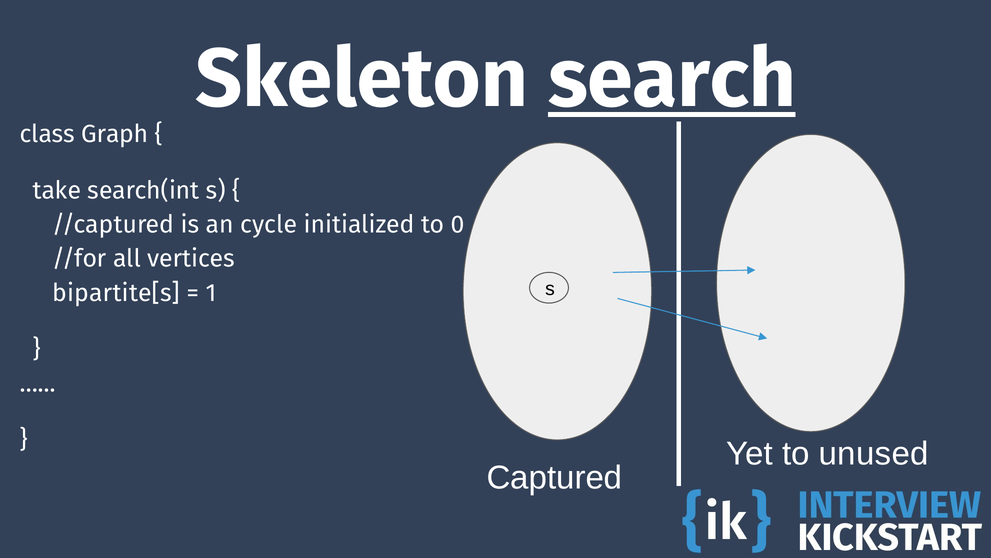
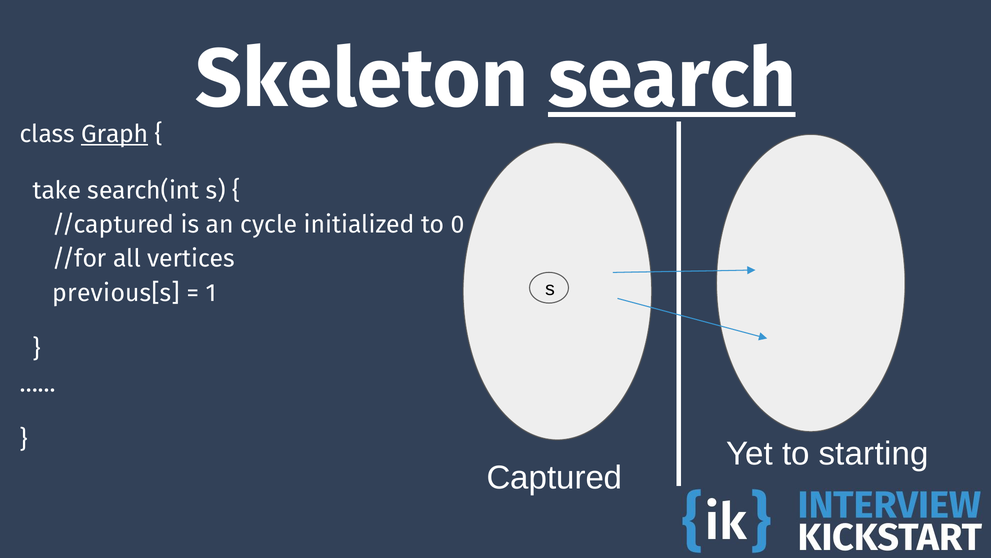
Graph underline: none -> present
bipartite[s: bipartite[s -> previous[s
unused: unused -> starting
